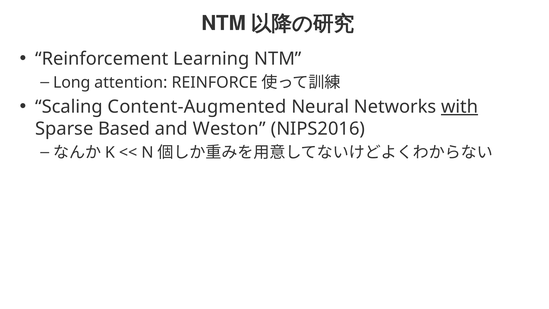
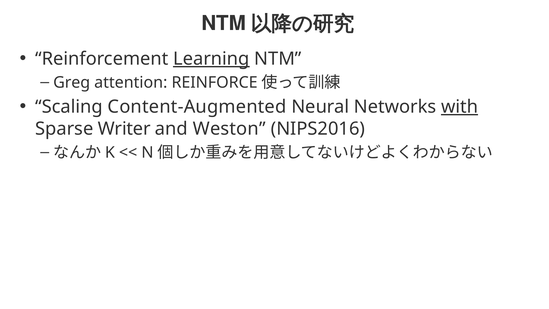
Learning underline: none -> present
Long: Long -> Greg
Based: Based -> Writer
